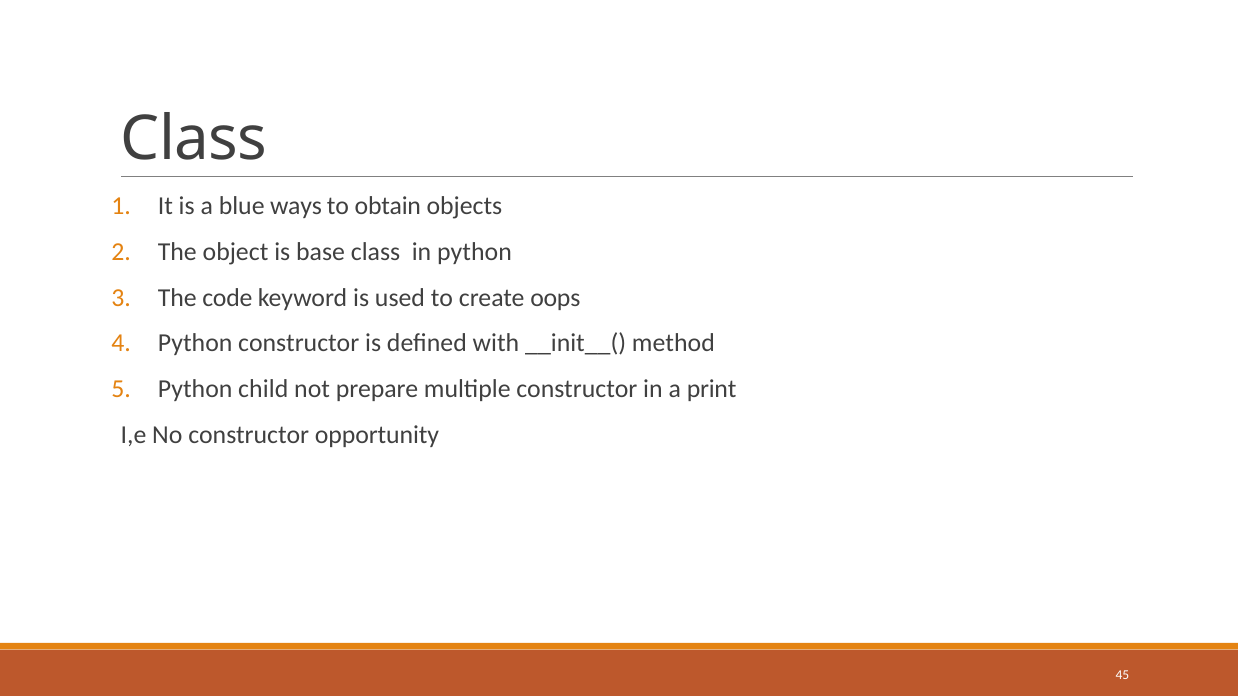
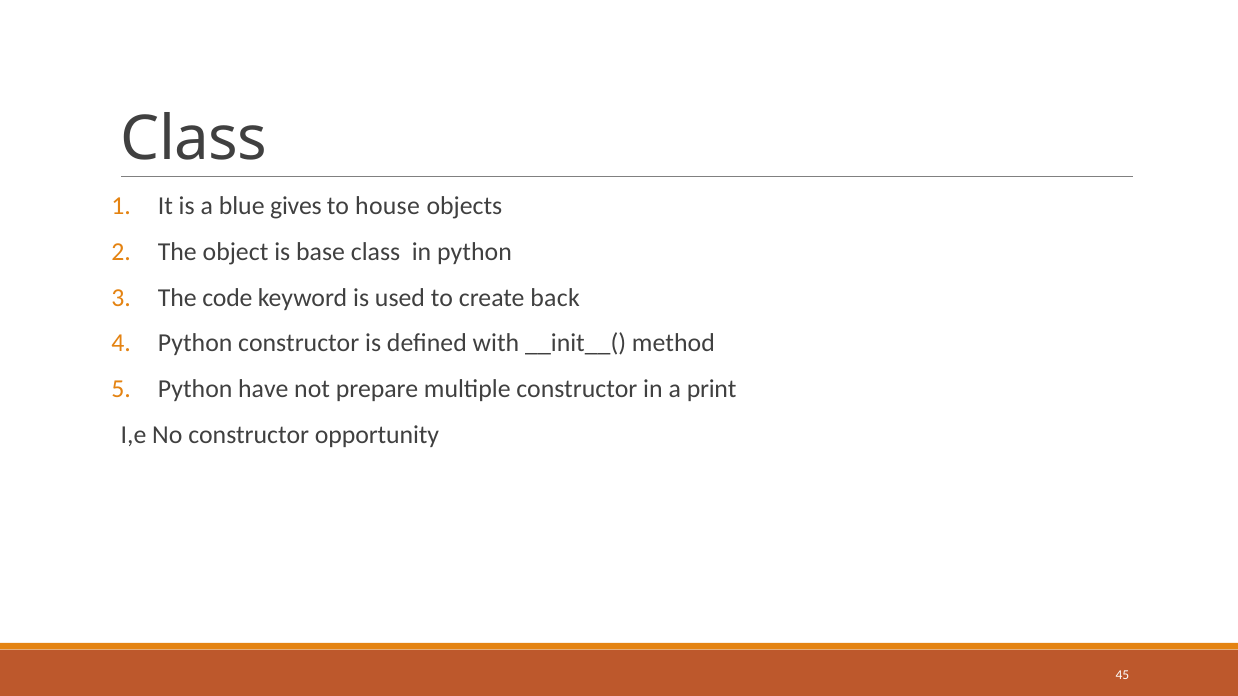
ways: ways -> gives
obtain: obtain -> house
oops: oops -> back
child: child -> have
